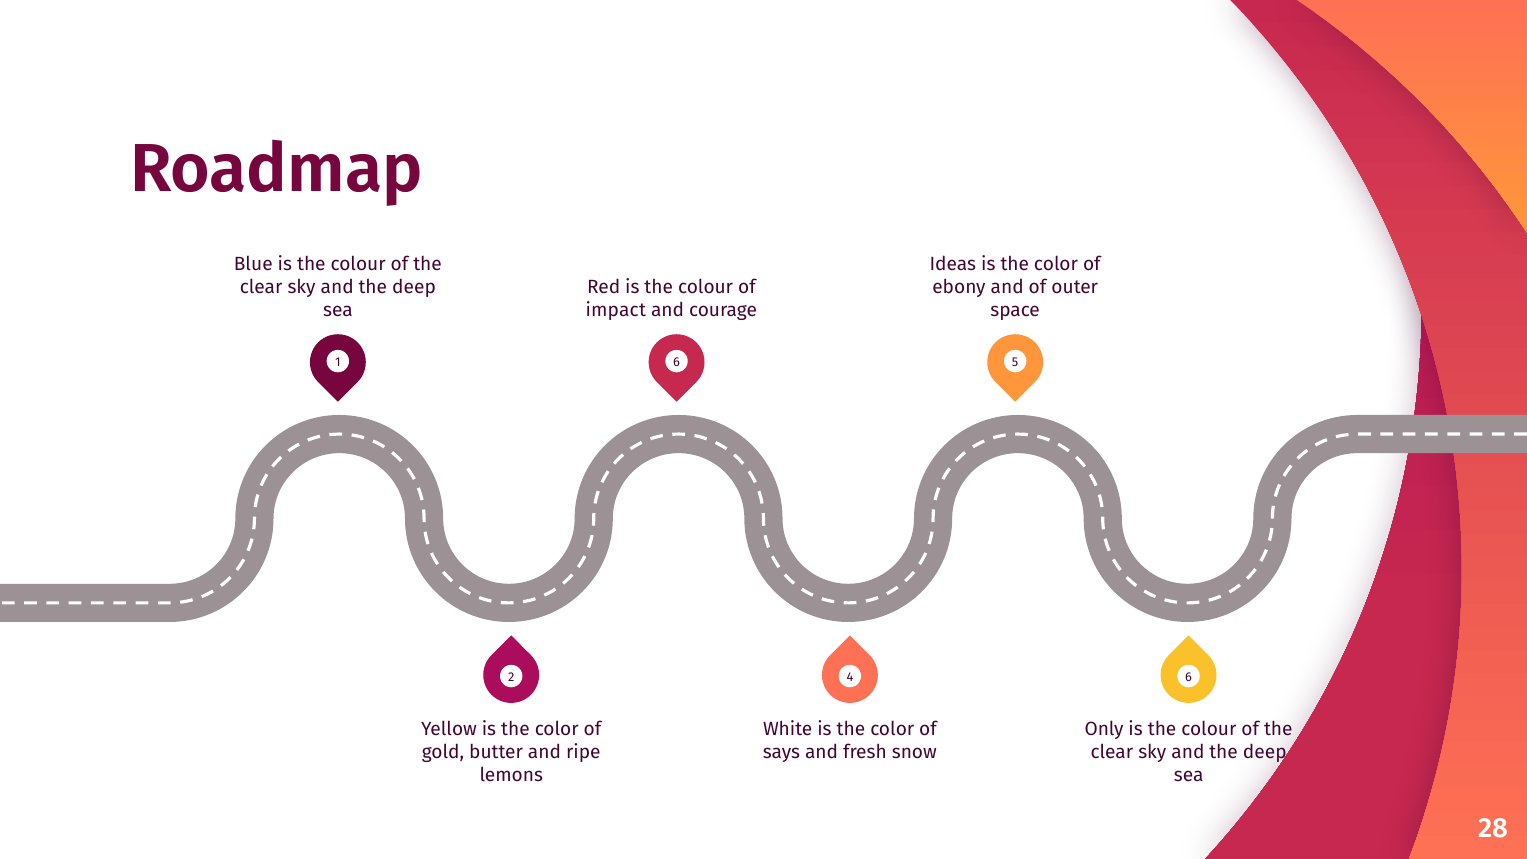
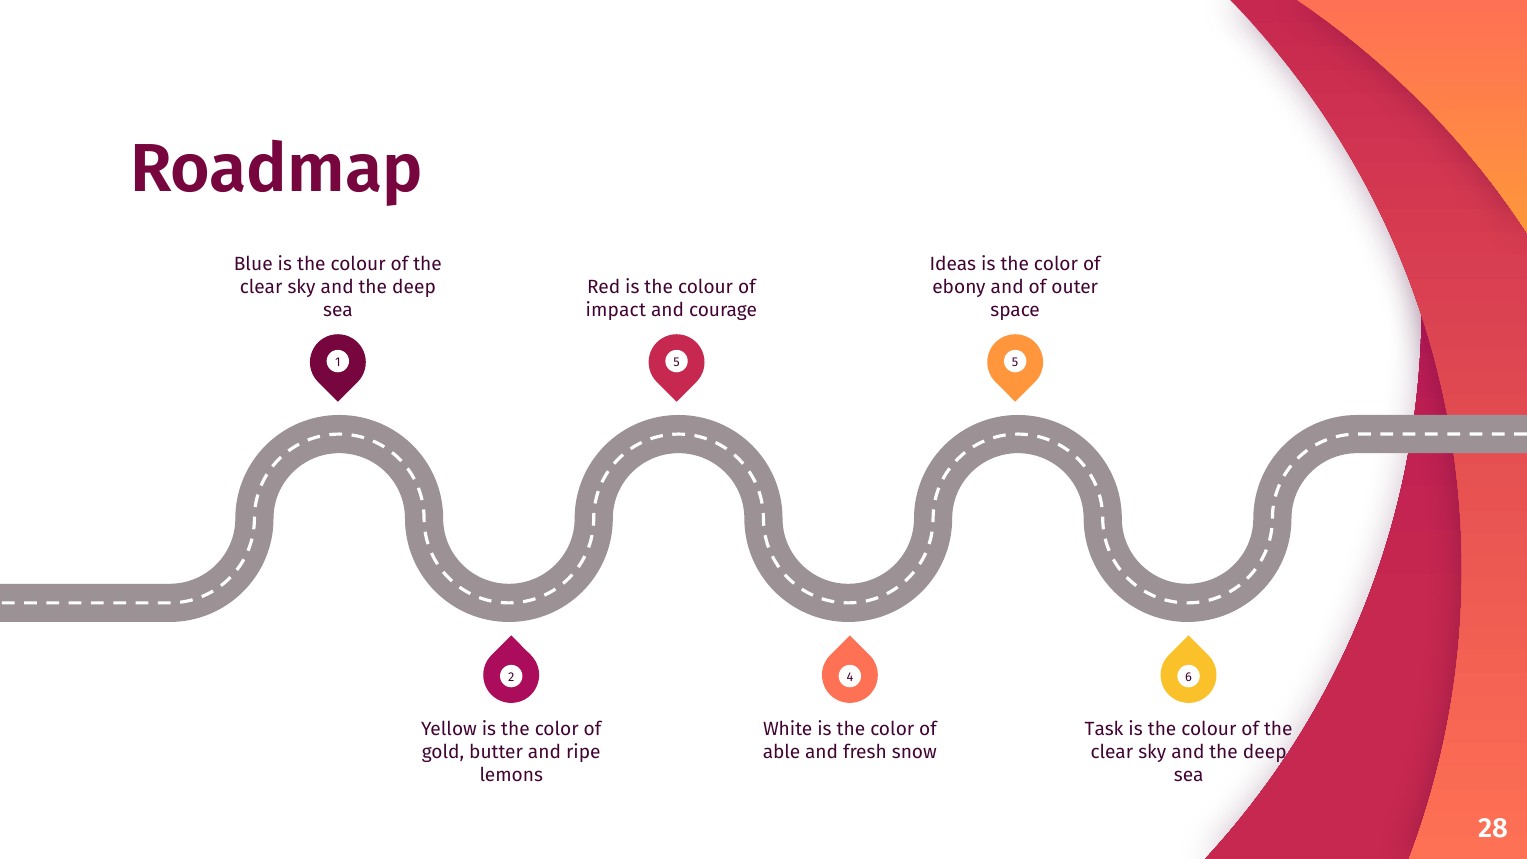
1 6: 6 -> 5
Only: Only -> Task
says: says -> able
